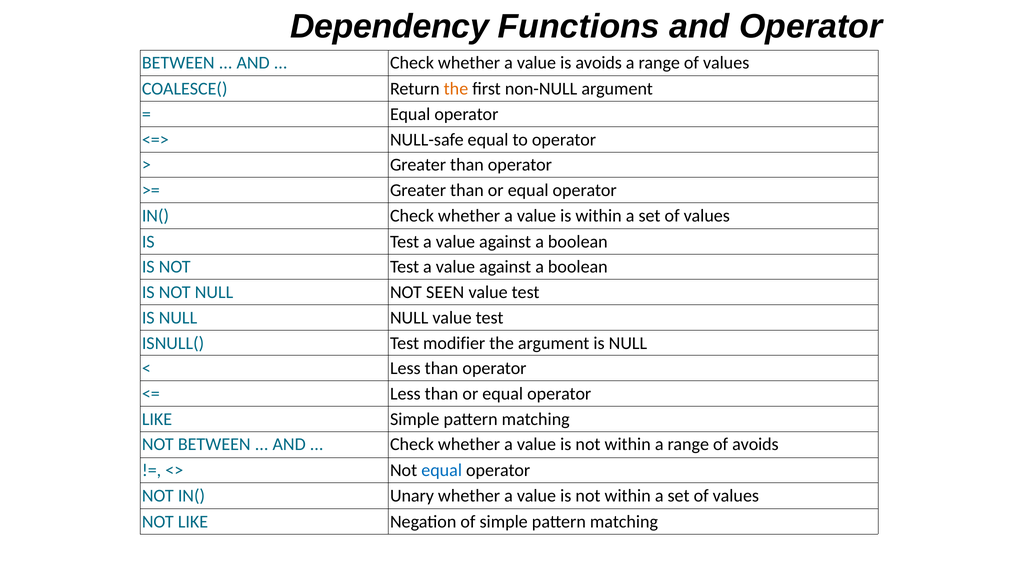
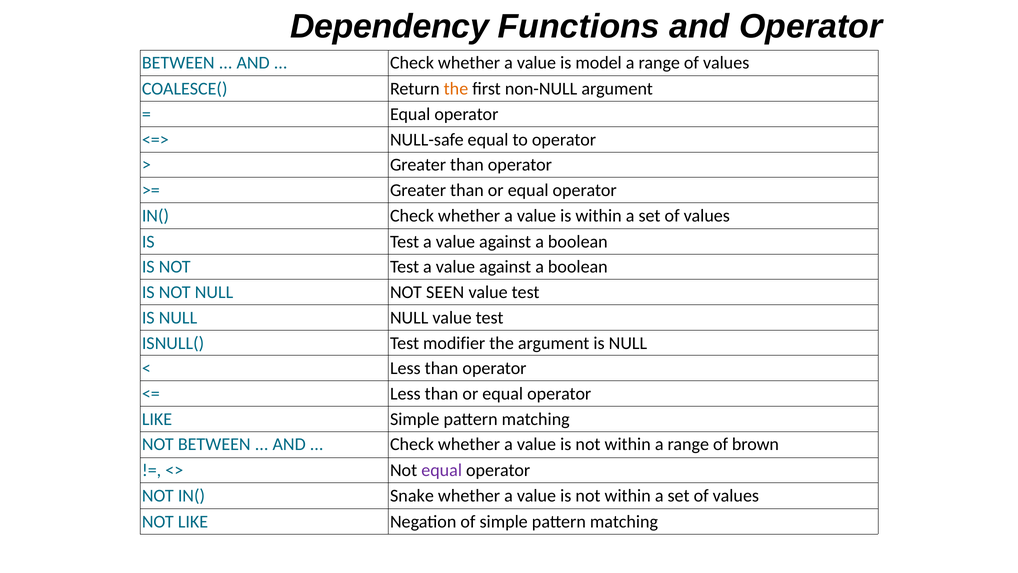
is avoids: avoids -> model
of avoids: avoids -> brown
equal at (442, 470) colour: blue -> purple
Unary: Unary -> Snake
